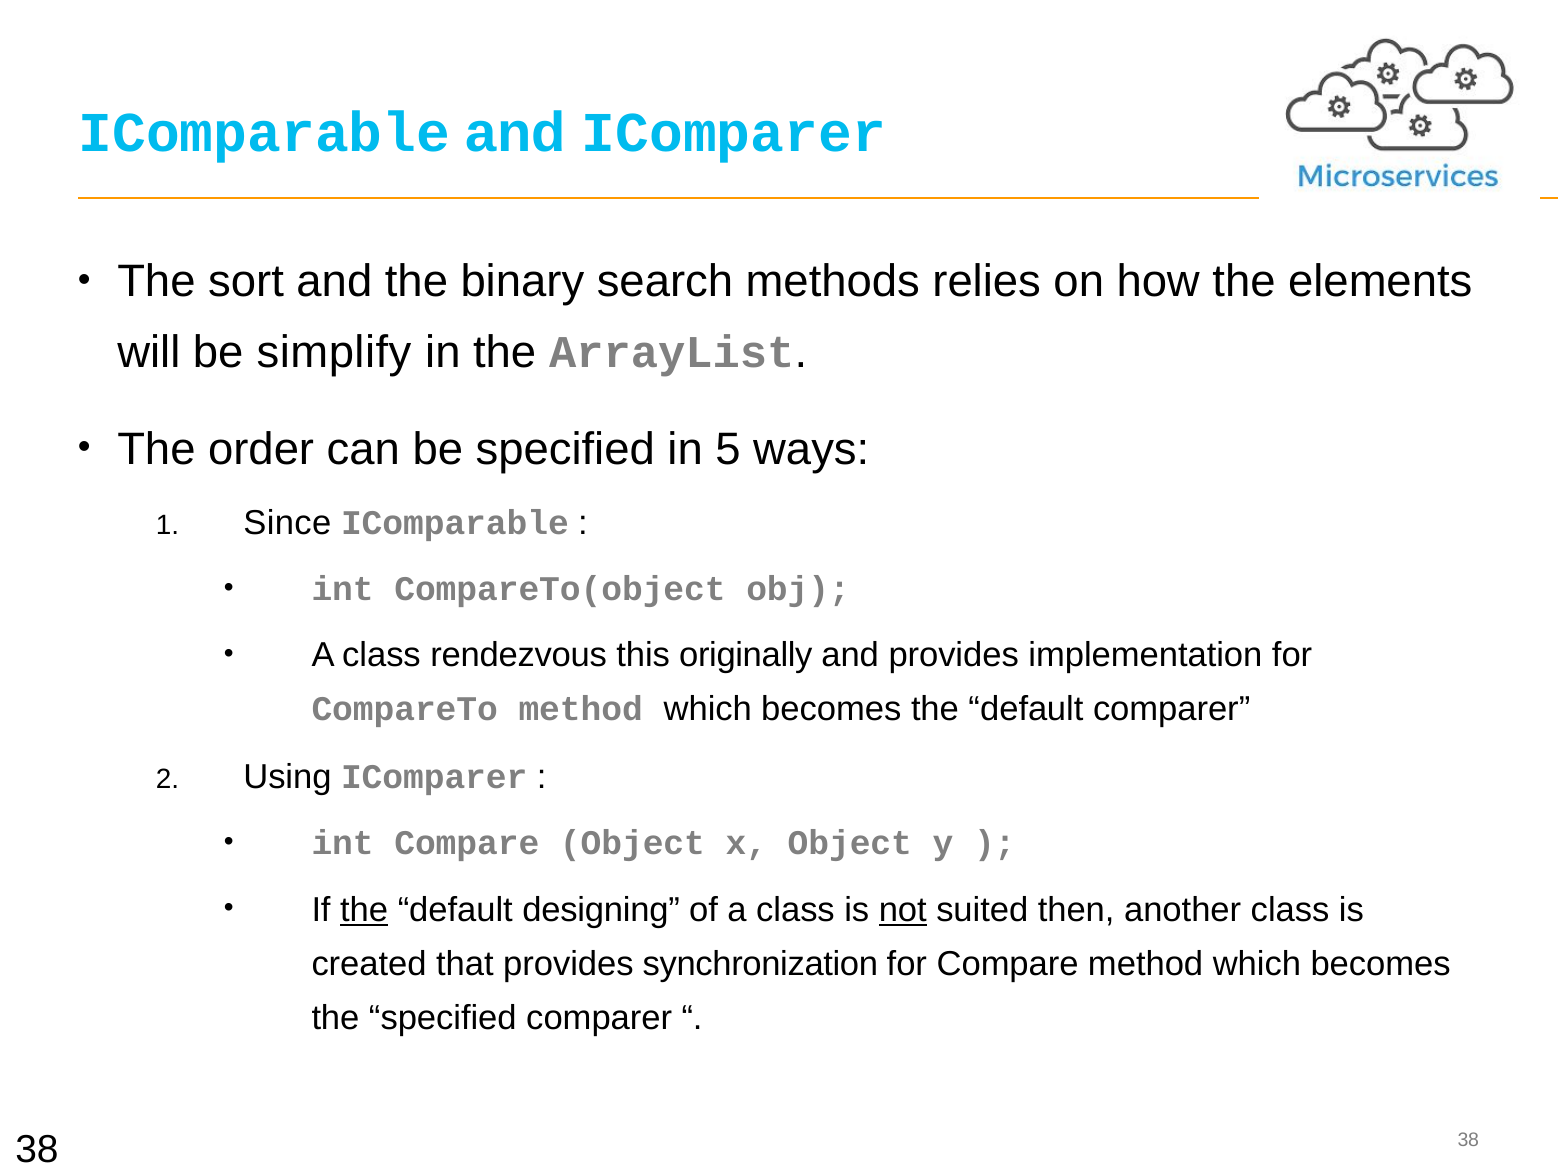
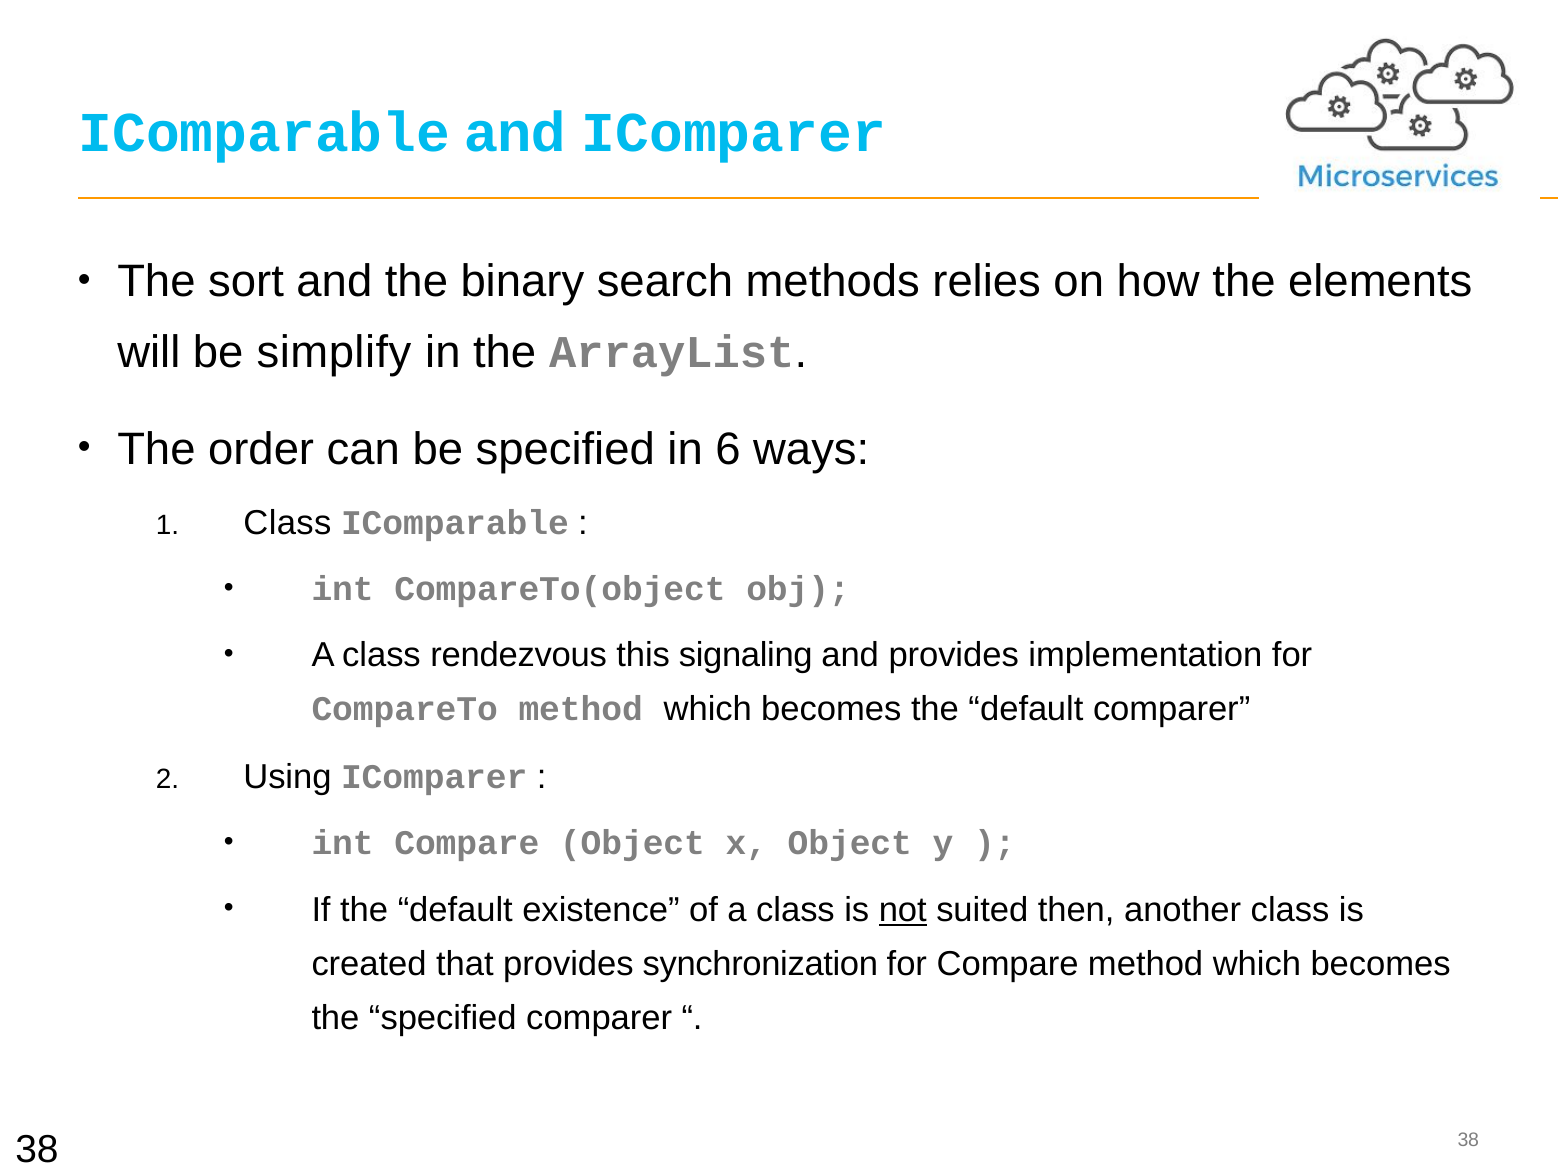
5: 5 -> 6
Since at (287, 523): Since -> Class
originally: originally -> signaling
the at (364, 910) underline: present -> none
designing: designing -> existence
